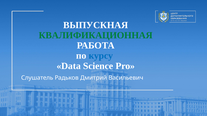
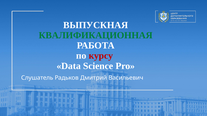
курсу colour: blue -> red
